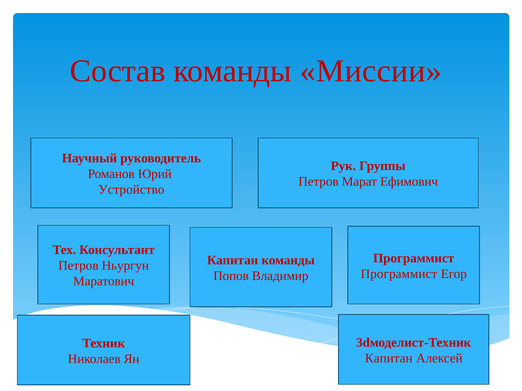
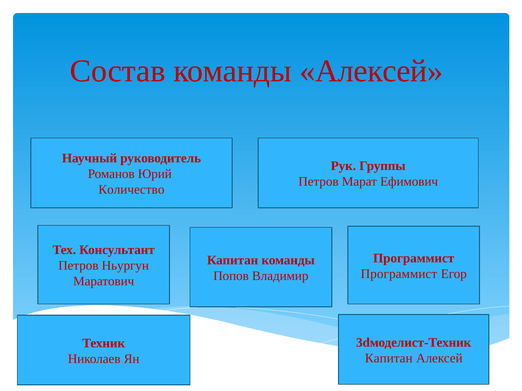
команды Миссии: Миссии -> Алексей
Устройство: Устройство -> Количество
